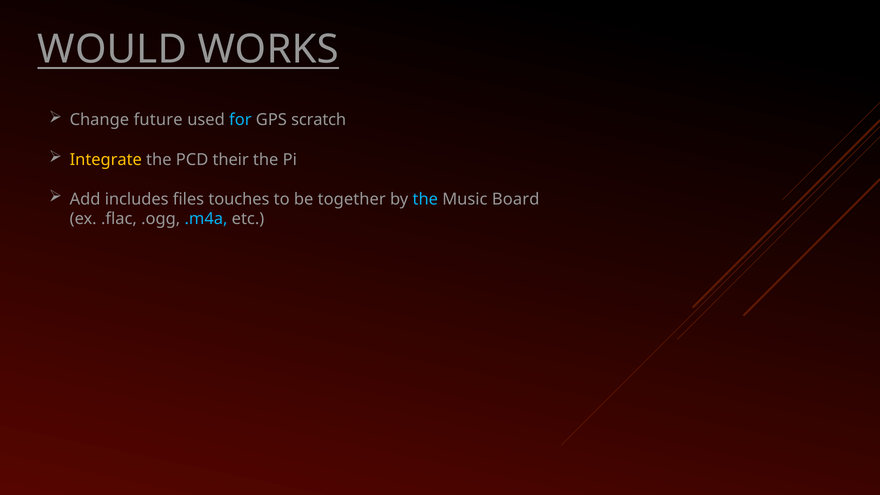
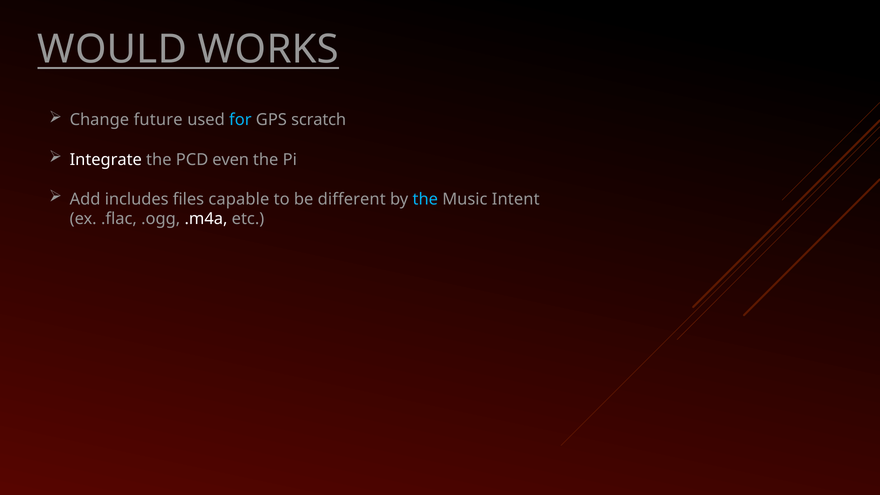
Integrate colour: yellow -> white
their: their -> even
touches: touches -> capable
together: together -> different
Board: Board -> Intent
.m4a colour: light blue -> white
